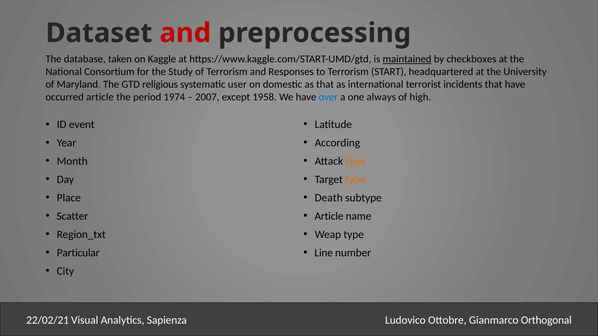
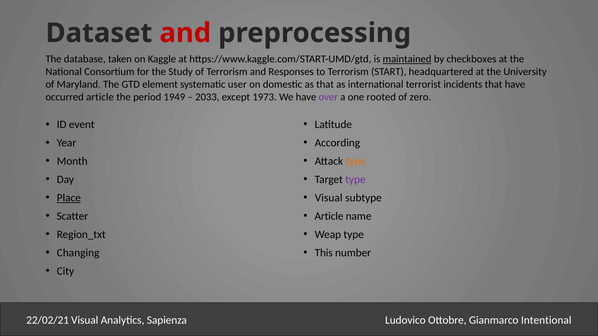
religious: religious -> element
1974: 1974 -> 1949
2007: 2007 -> 2033
1958: 1958 -> 1973
over colour: blue -> purple
always: always -> rooted
high: high -> zero
type at (355, 180) colour: orange -> purple
Place underline: none -> present
Death: Death -> Visual
Line: Line -> This
Particular: Particular -> Changing
Orthogonal: Orthogonal -> Intentional
